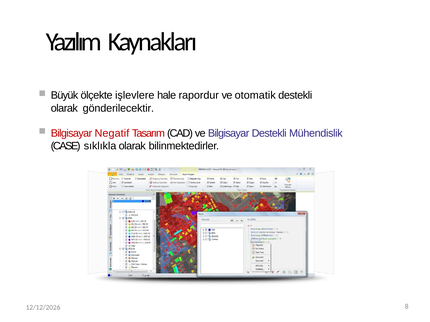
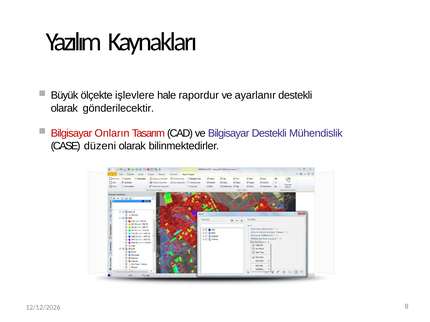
otomatik: otomatik -> ayarlanır
Negatif: Negatif -> Onların
sıklıkla: sıklıkla -> düzeni
